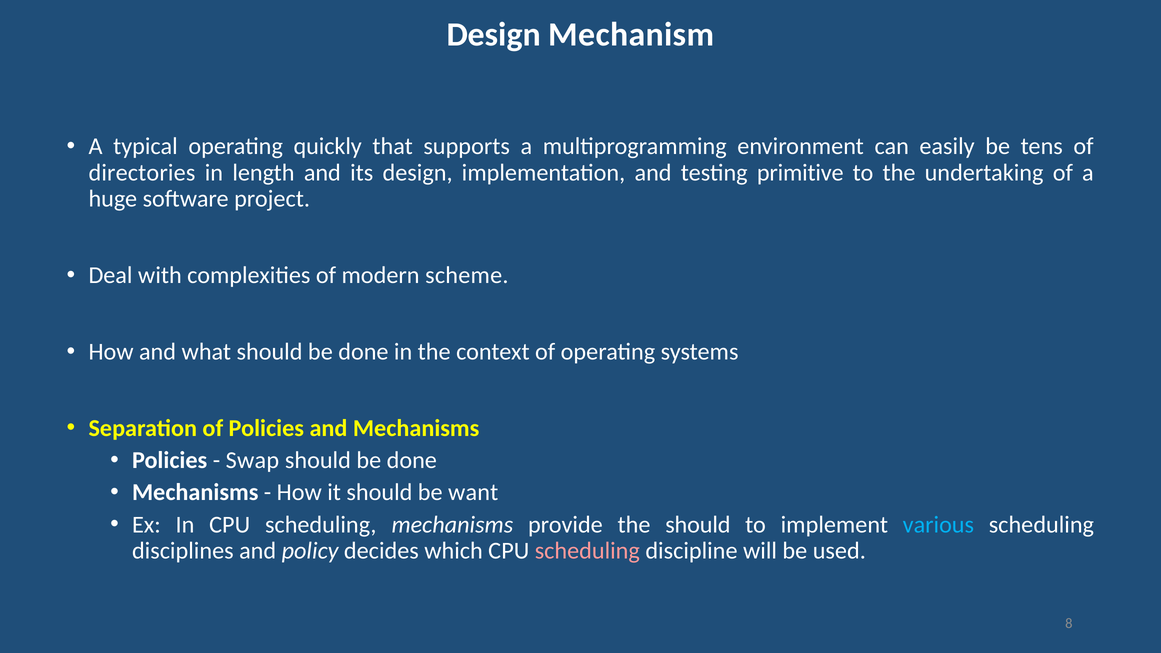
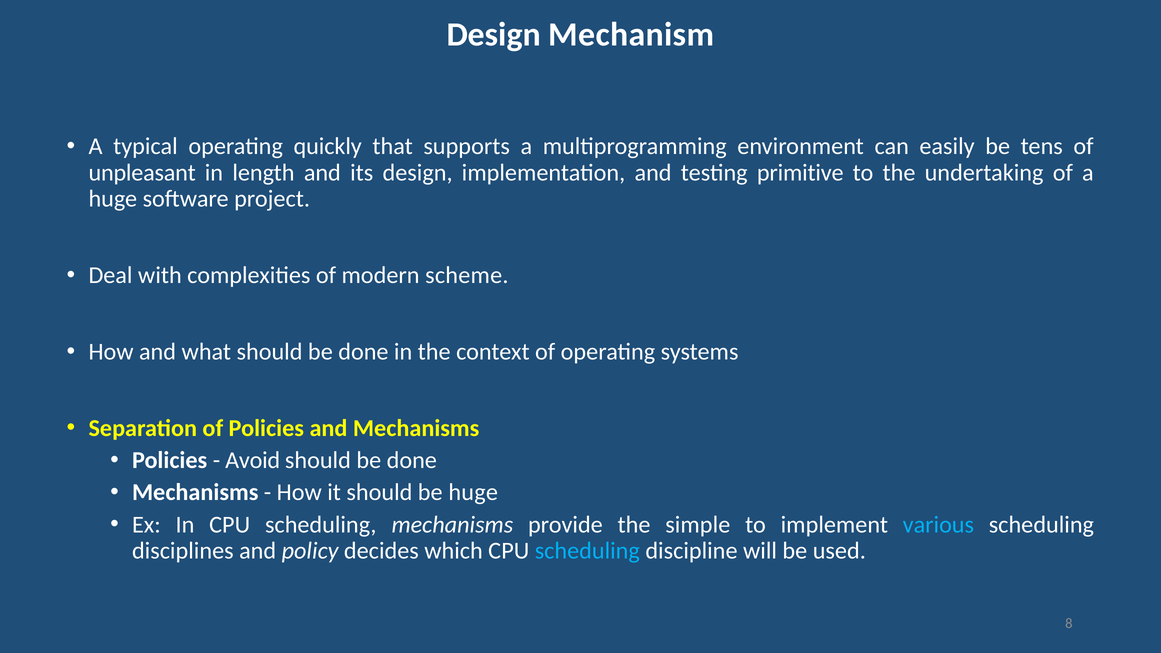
directories: directories -> unpleasant
Swap: Swap -> Avoid
be want: want -> huge
the should: should -> simple
scheduling at (587, 551) colour: pink -> light blue
